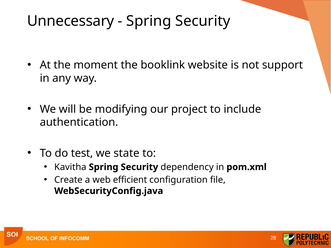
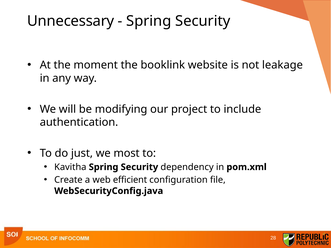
support: support -> leakage
test: test -> just
state: state -> most
